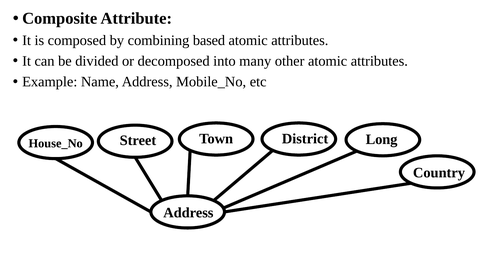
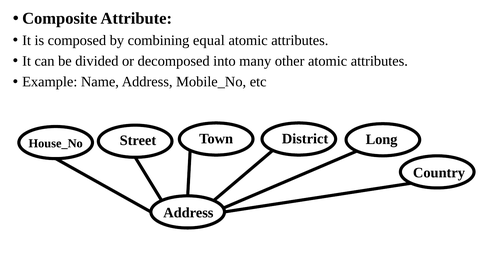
based: based -> equal
